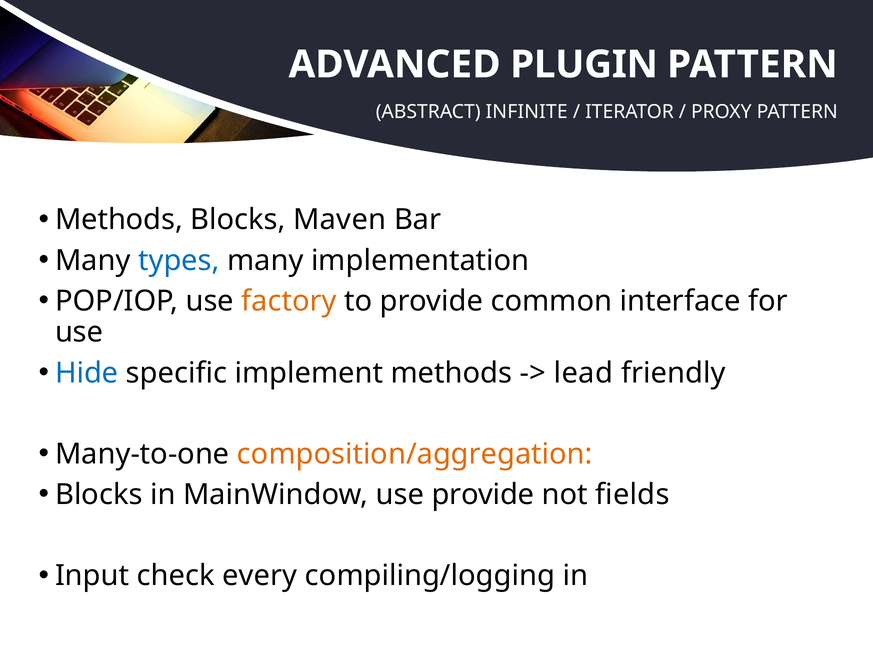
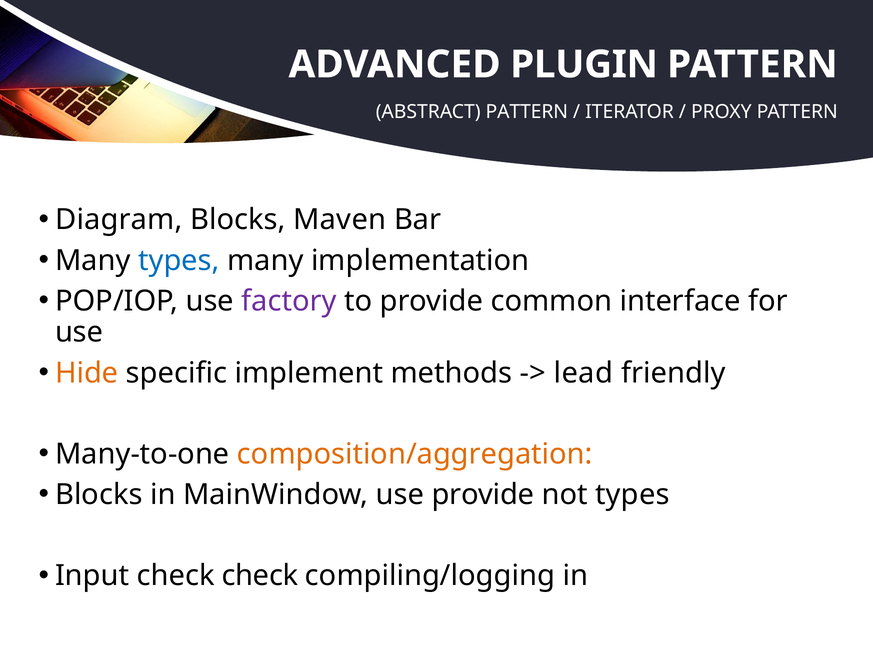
ABSTRACT INFINITE: INFINITE -> PATTERN
Methods at (119, 220): Methods -> Diagram
factory colour: orange -> purple
Hide colour: blue -> orange
not fields: fields -> types
check every: every -> check
